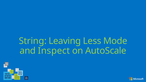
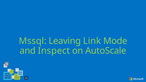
String: String -> Mssql
Less: Less -> Link
